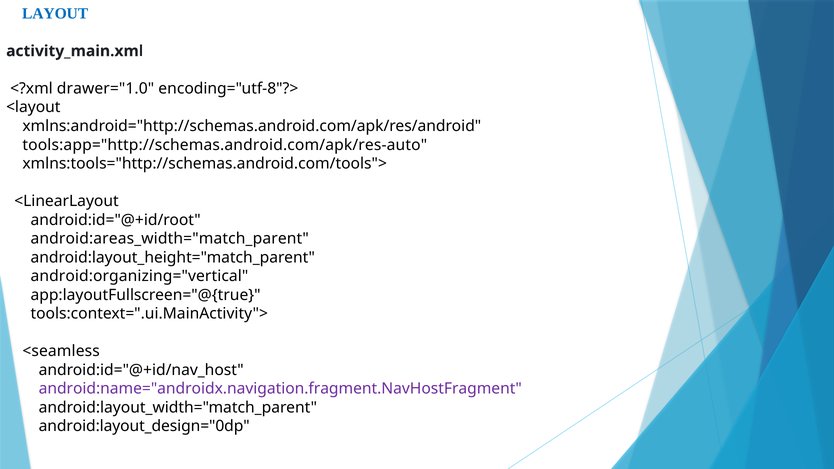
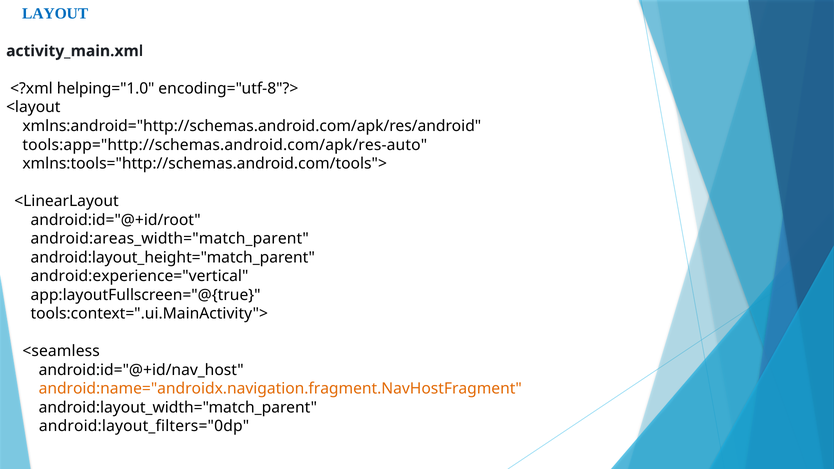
drawer="1.0: drawer="1.0 -> helping="1.0
android:organizing="vertical: android:organizing="vertical -> android:experience="vertical
android:name="androidx.navigation.fragment.NavHostFragment colour: purple -> orange
android:layout_design="0dp: android:layout_design="0dp -> android:layout_filters="0dp
